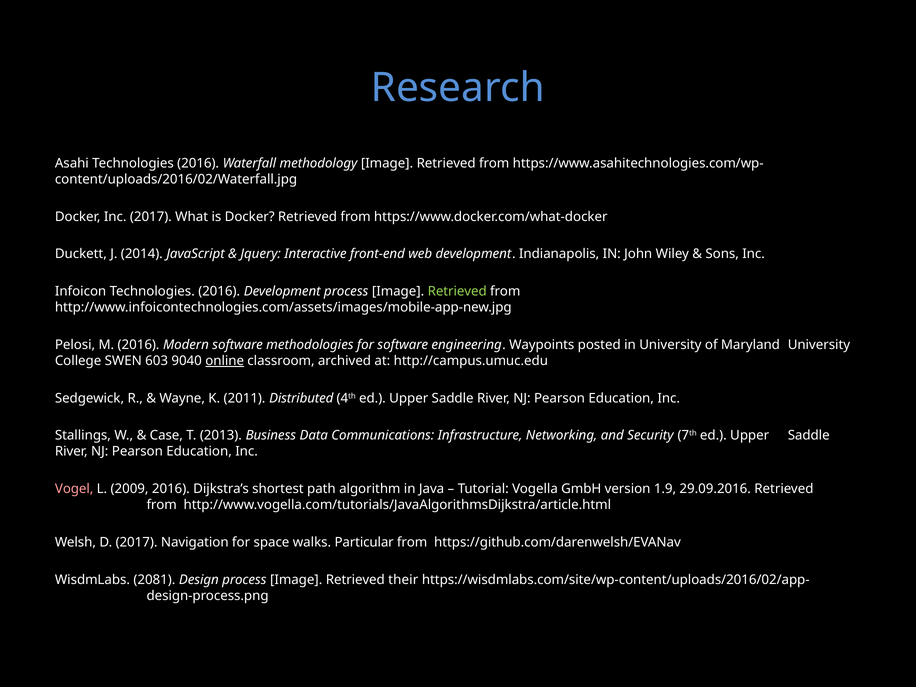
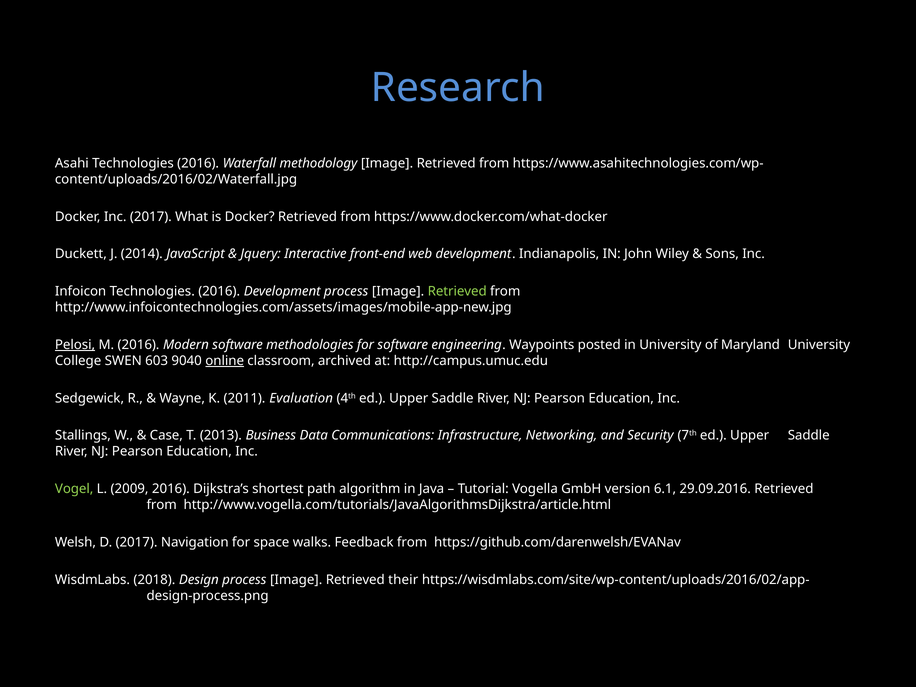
Pelosi underline: none -> present
Distributed: Distributed -> Evaluation
Vogel colour: pink -> light green
1.9: 1.9 -> 6.1
Particular: Particular -> Feedback
2081: 2081 -> 2018
